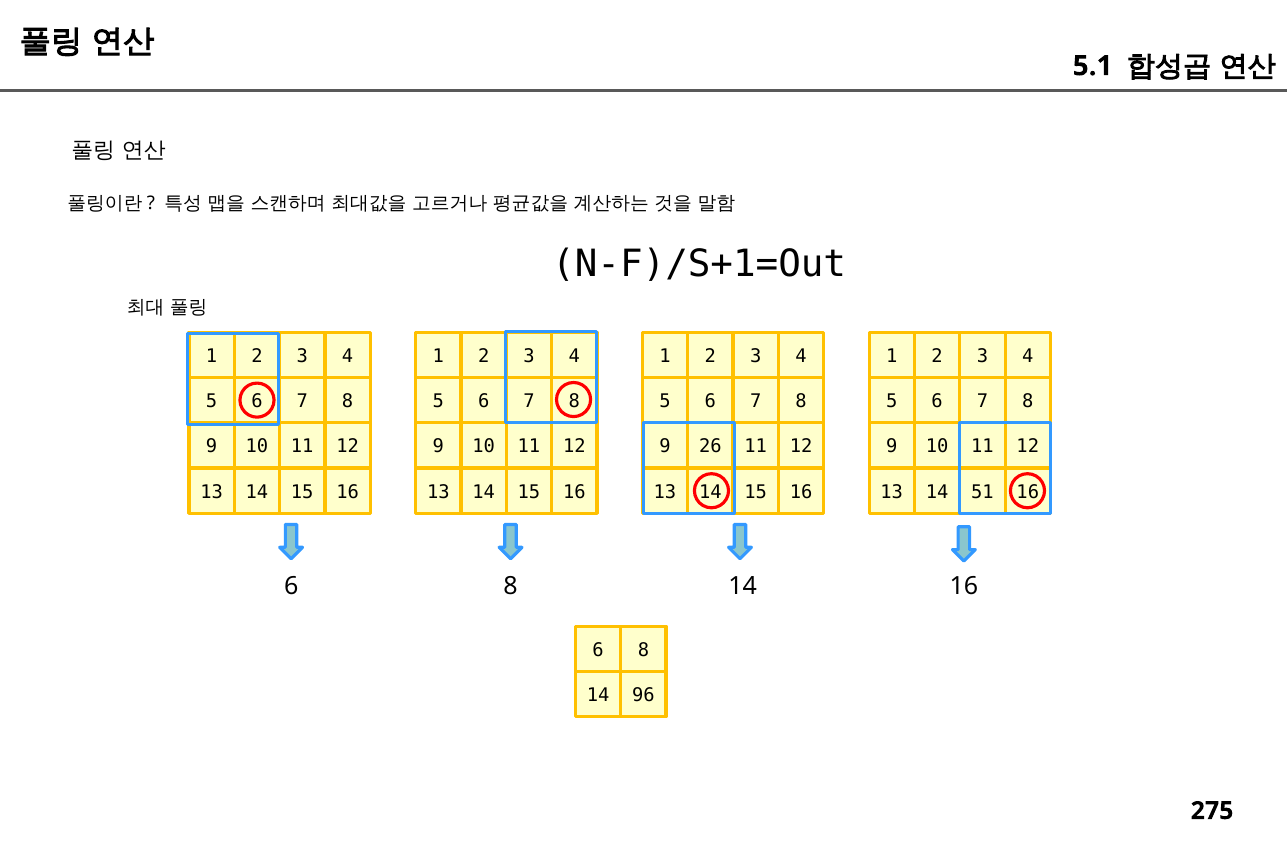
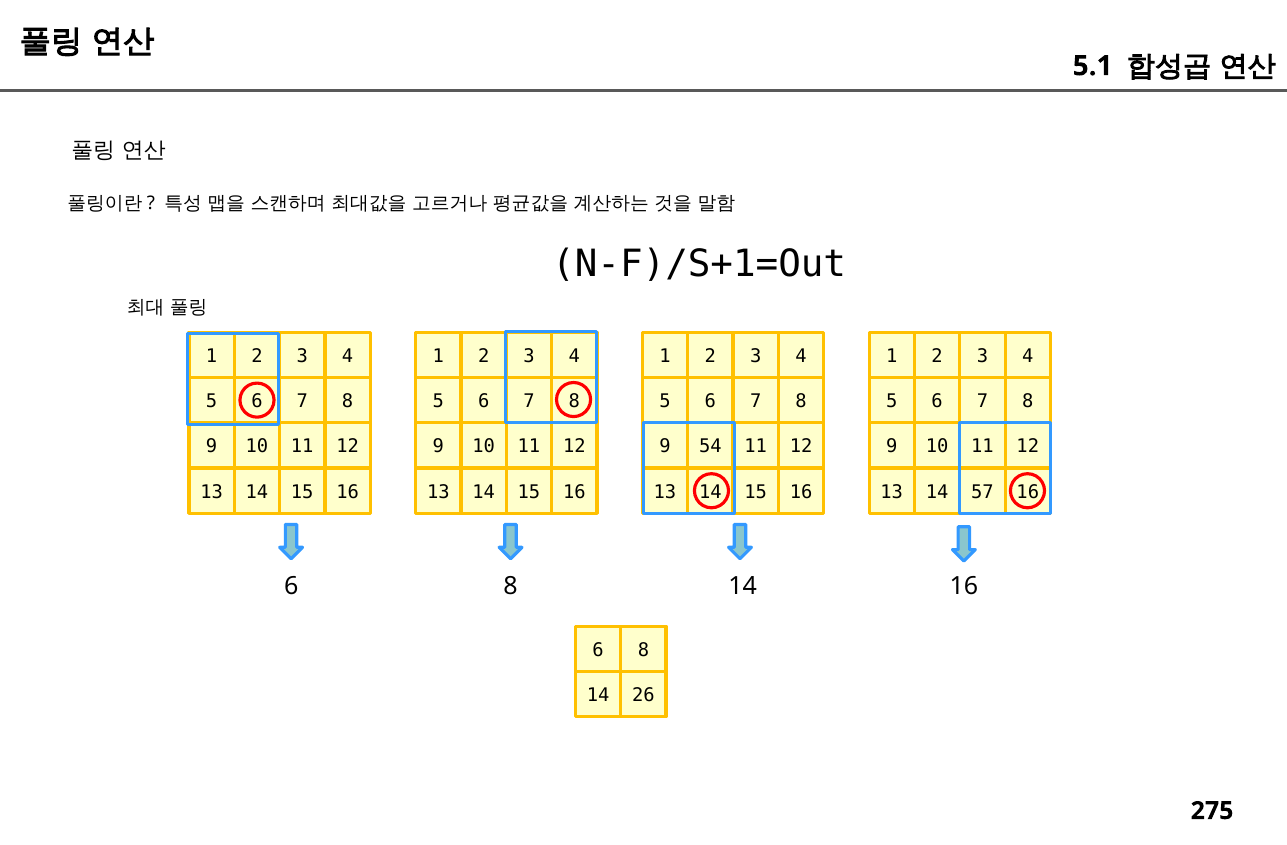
26: 26 -> 54
51: 51 -> 57
96: 96 -> 26
